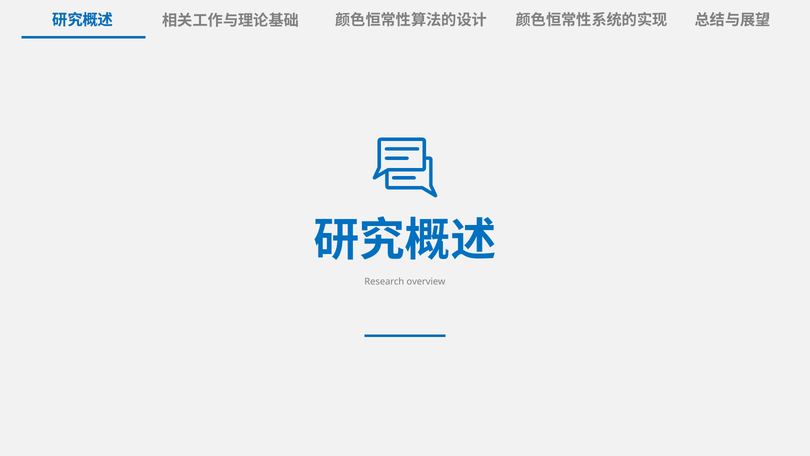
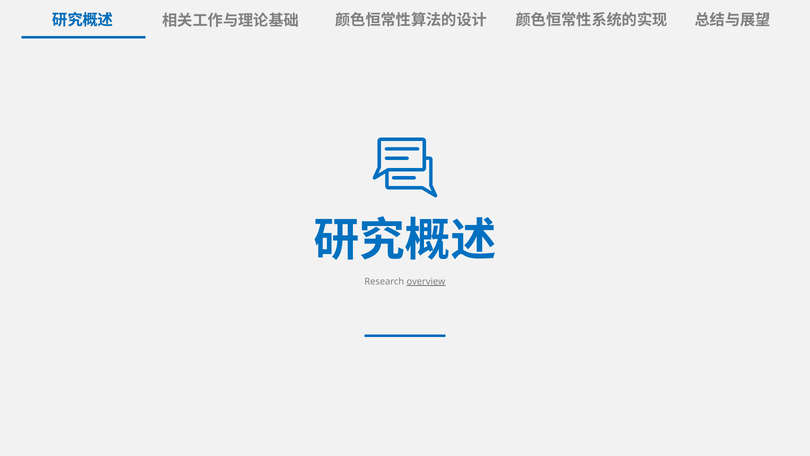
overview underline: none -> present
